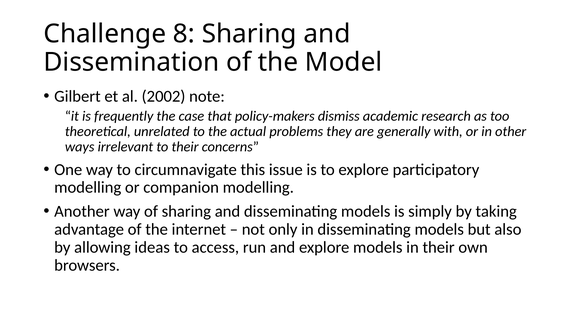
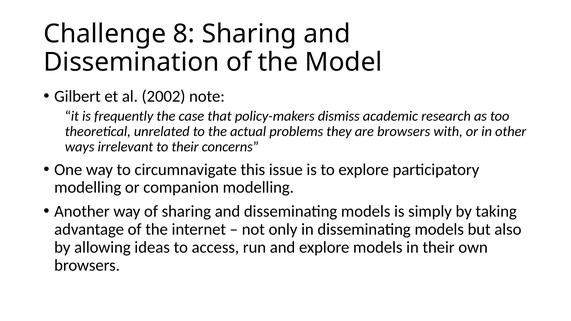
are generally: generally -> browsers
